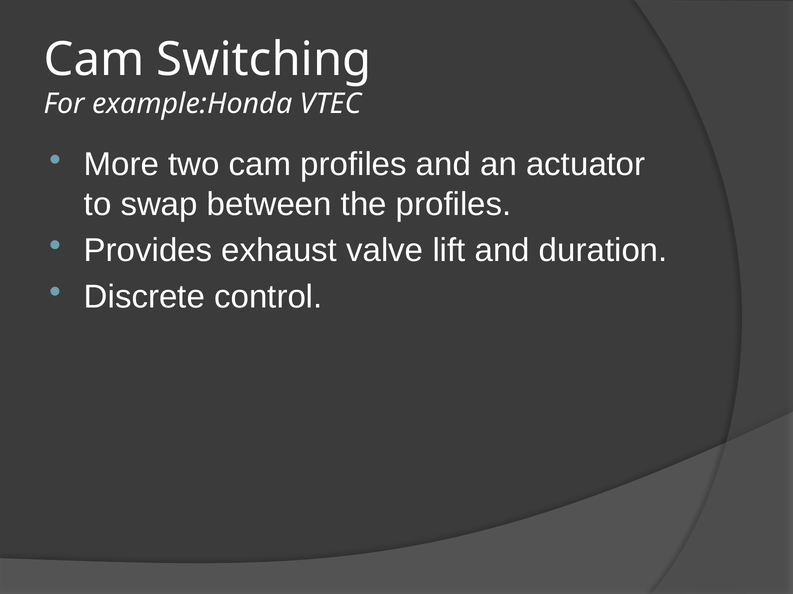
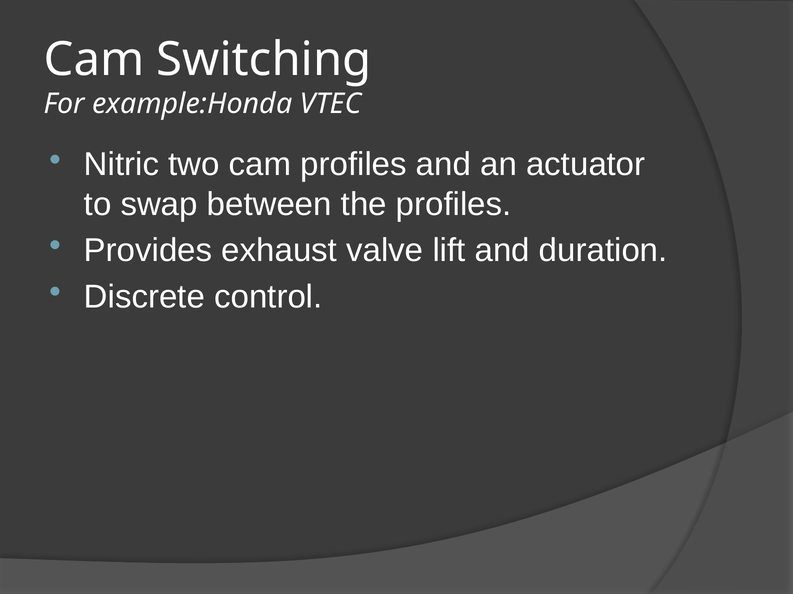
More: More -> Nitric
